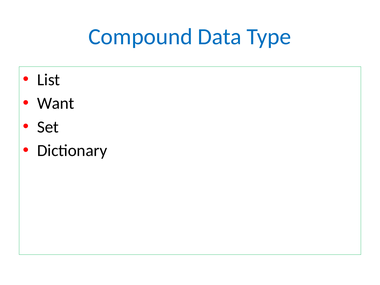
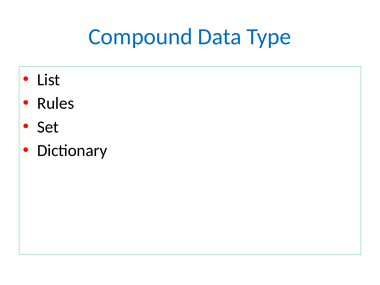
Want: Want -> Rules
